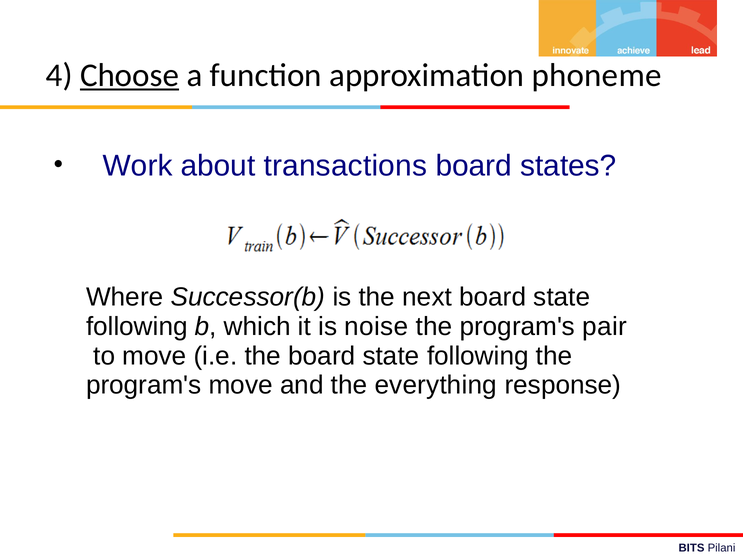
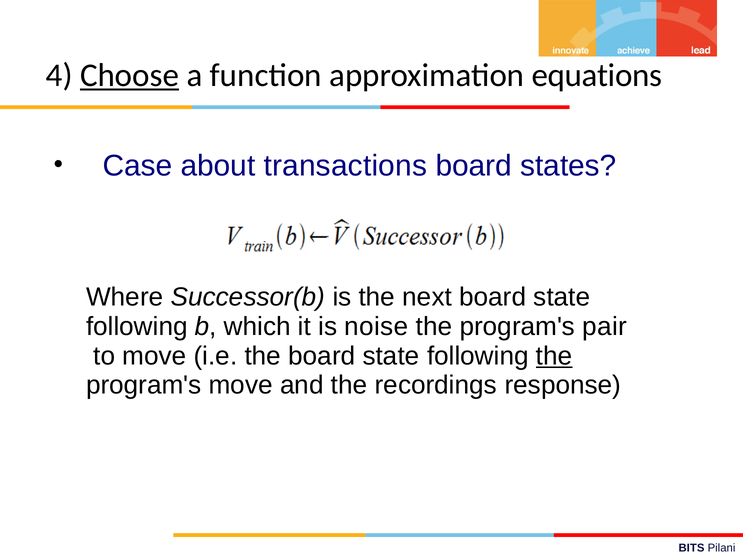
phoneme: phoneme -> equations
Work: Work -> Case
the at (554, 355) underline: none -> present
everything: everything -> recordings
